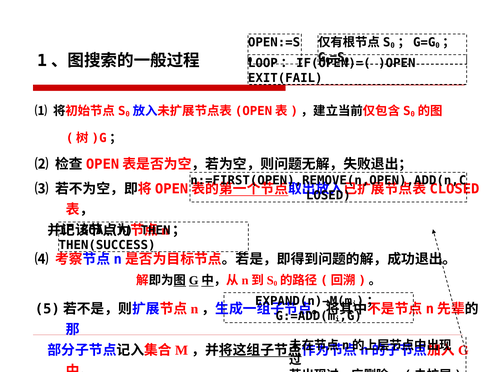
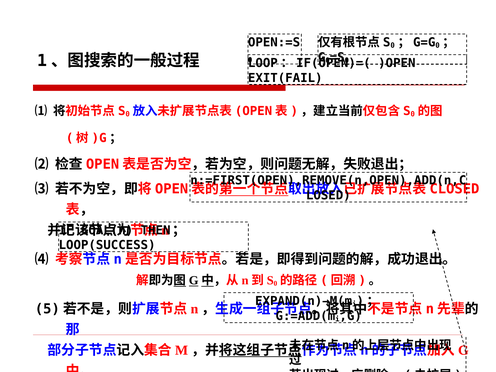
THEN(SUCCESS: THEN(SUCCESS -> LOOP(SUCCESS
